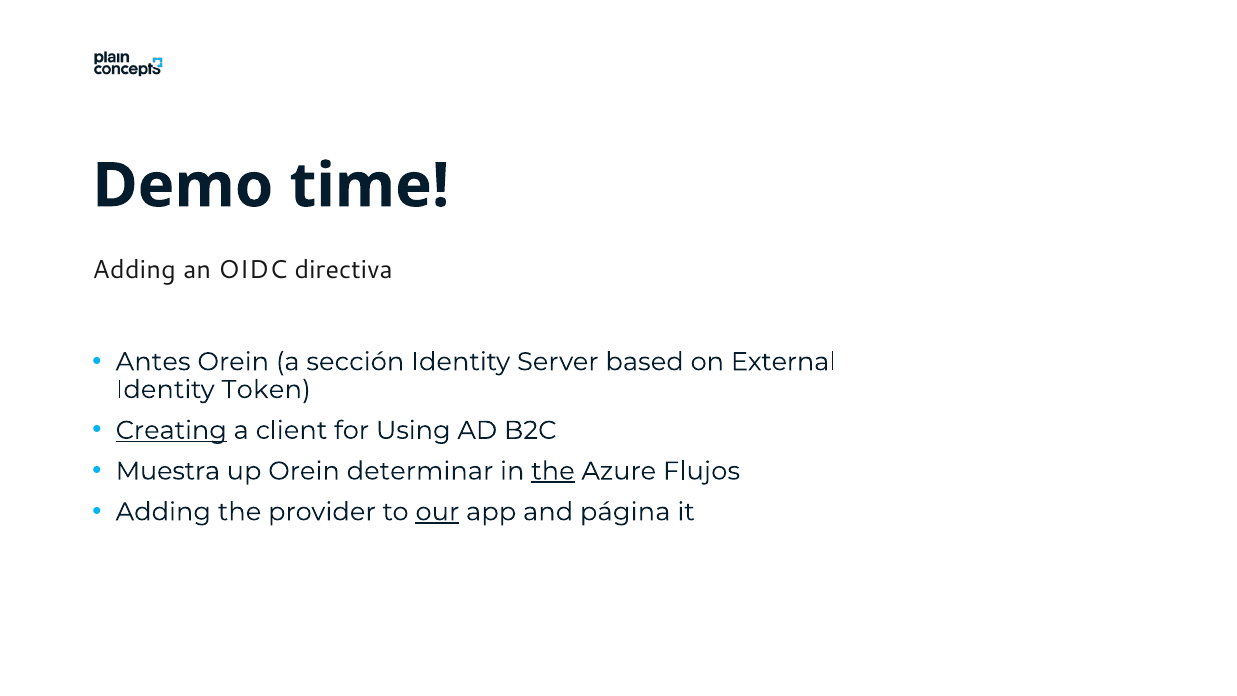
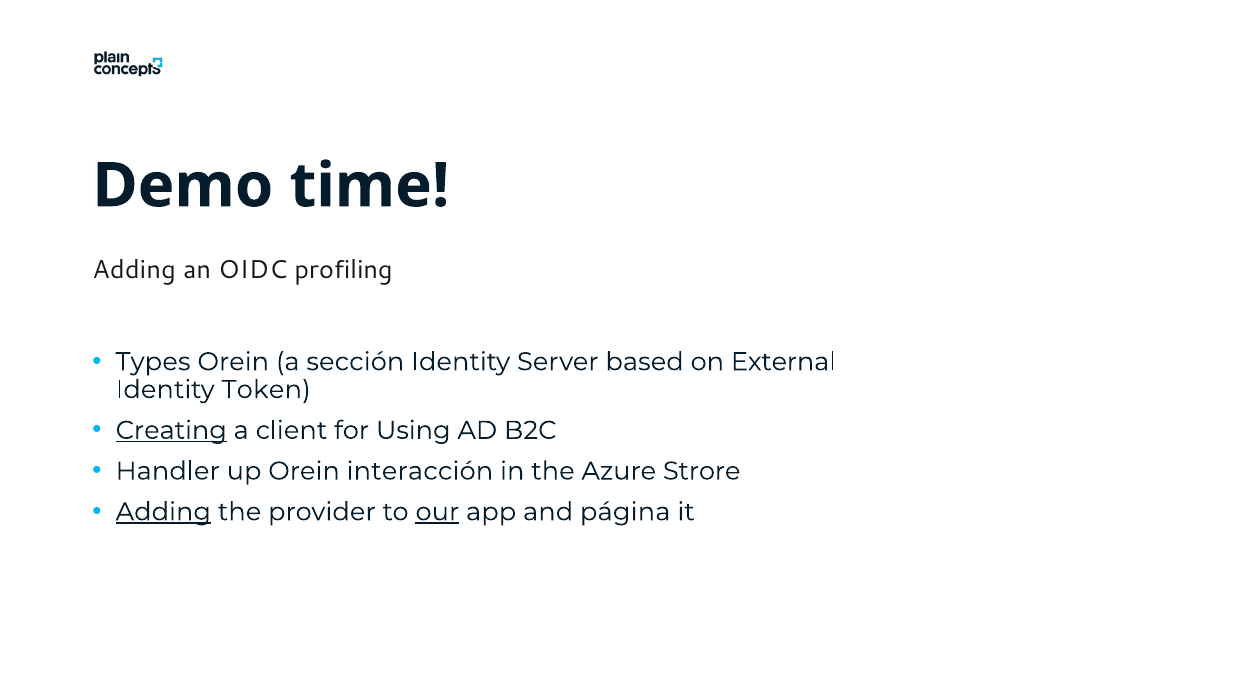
directiva: directiva -> profiling
Antes: Antes -> Types
Muestra: Muestra -> Handler
determinar: determinar -> interacción
the at (553, 471) underline: present -> none
Flujos: Flujos -> Strore
Adding at (163, 512) underline: none -> present
